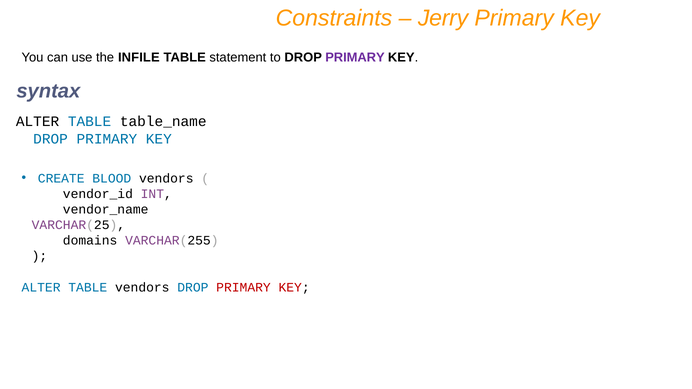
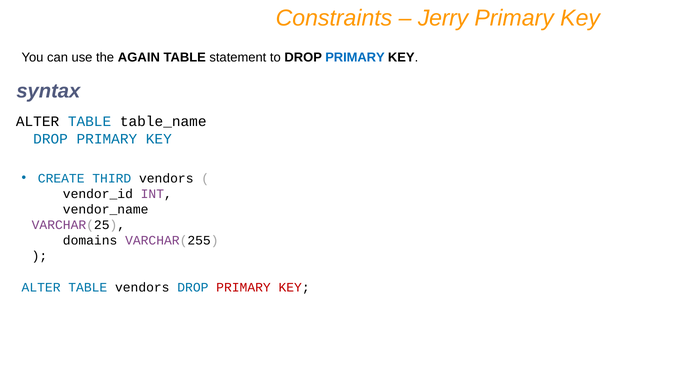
INFILE: INFILE -> AGAIN
PRIMARY at (355, 58) colour: purple -> blue
BLOOD: BLOOD -> THIRD
